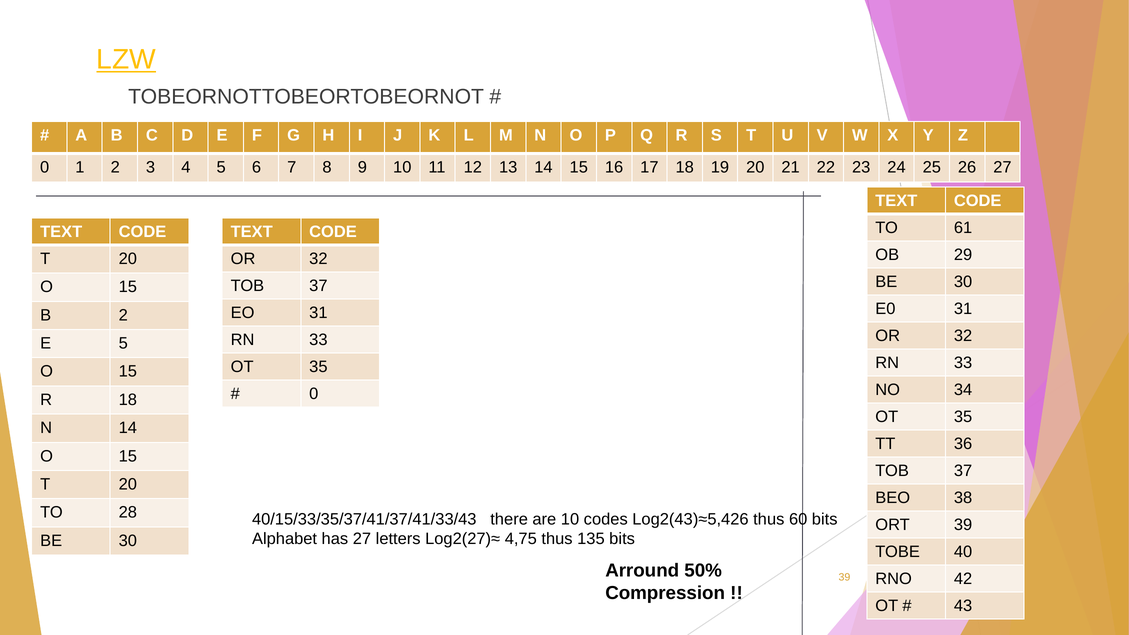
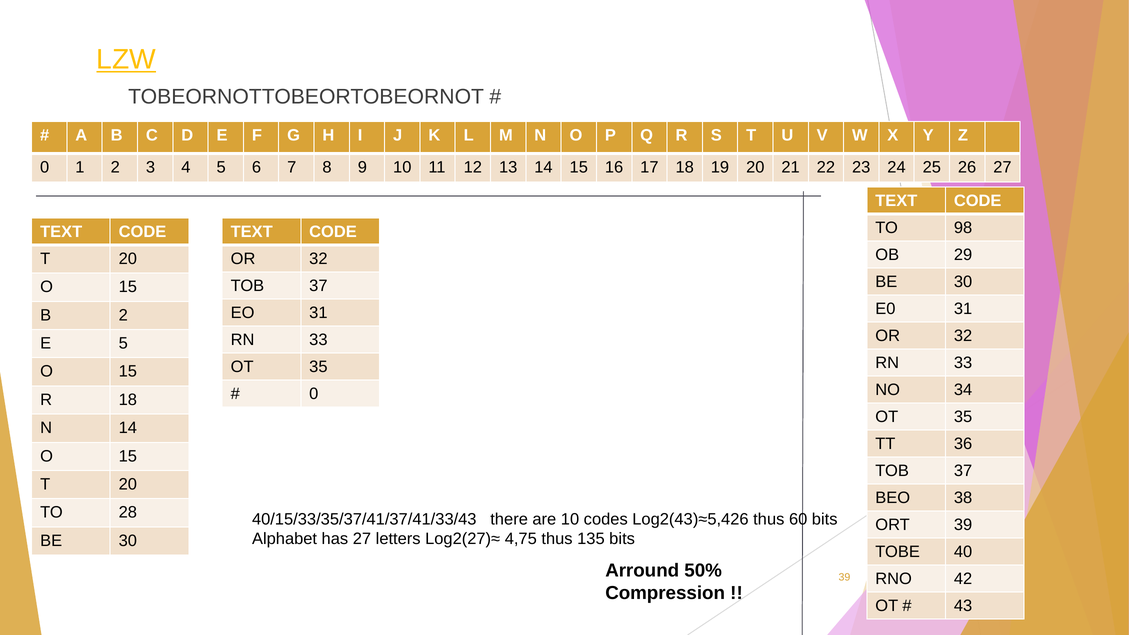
61: 61 -> 98
